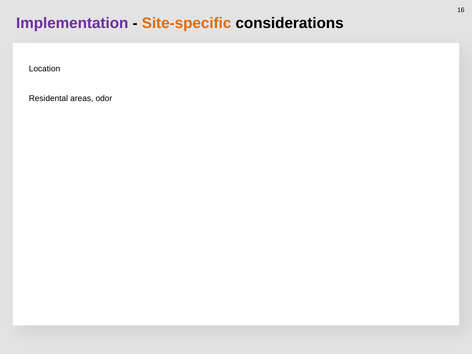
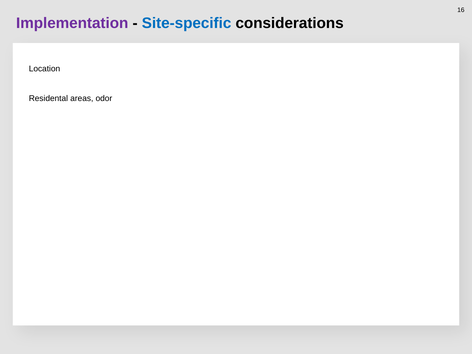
Site-specific colour: orange -> blue
